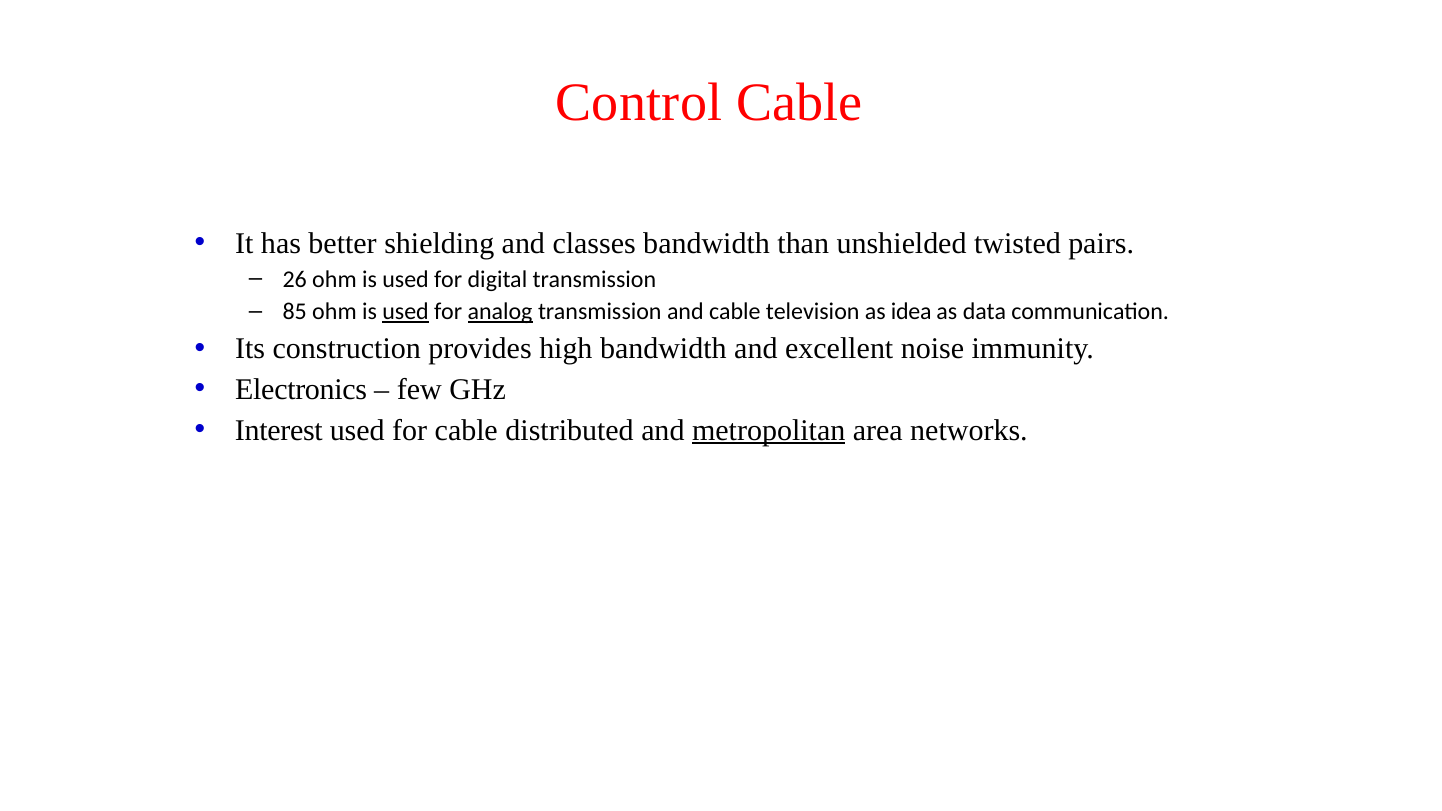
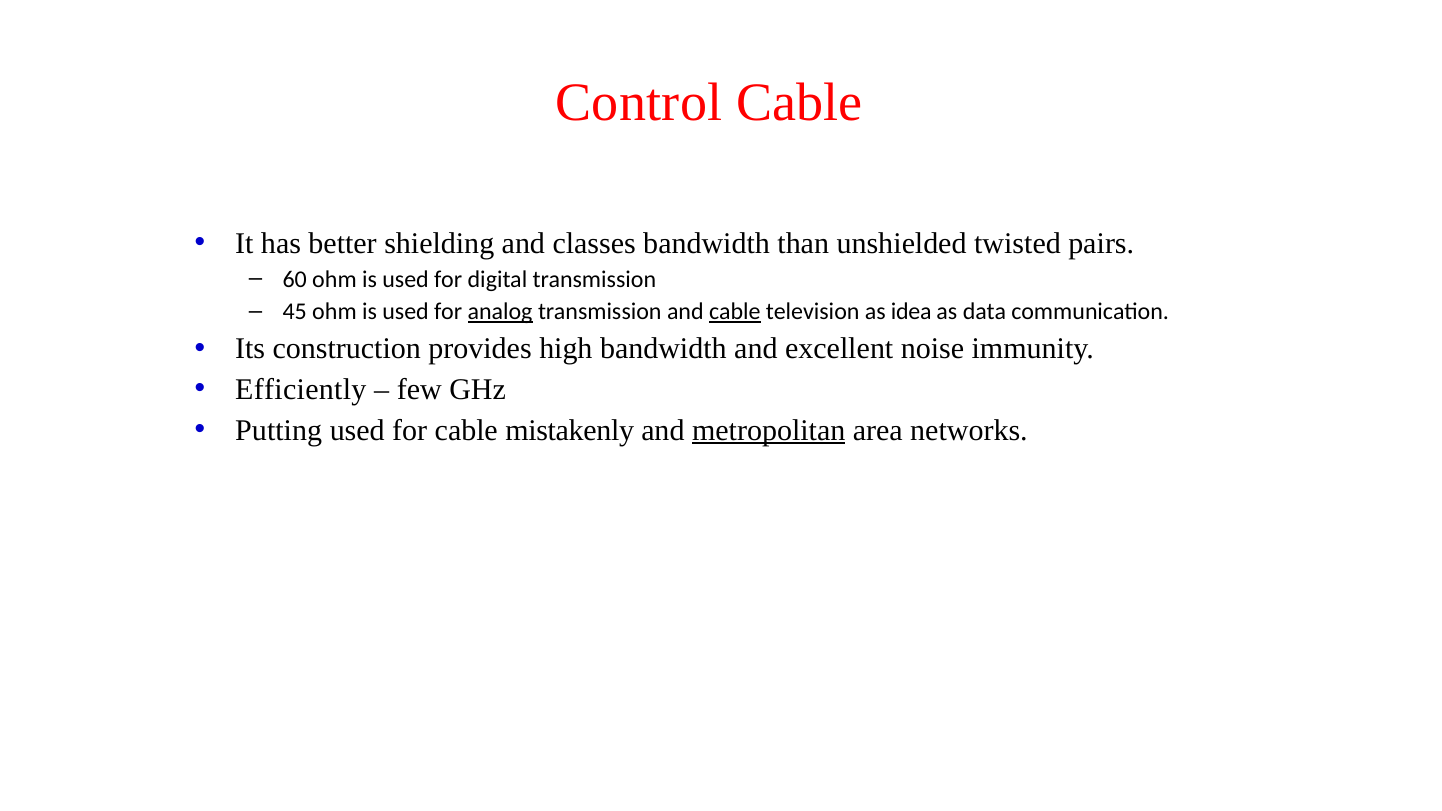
26: 26 -> 60
85: 85 -> 45
used at (406, 312) underline: present -> none
cable at (735, 312) underline: none -> present
Electronics: Electronics -> Efficiently
Interest: Interest -> Putting
distributed: distributed -> mistakenly
